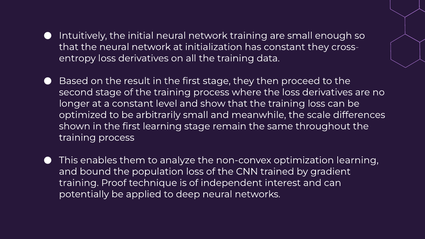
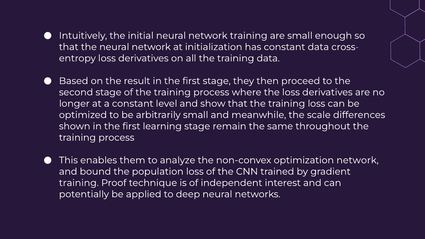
constant they: they -> data
optimization learning: learning -> network
